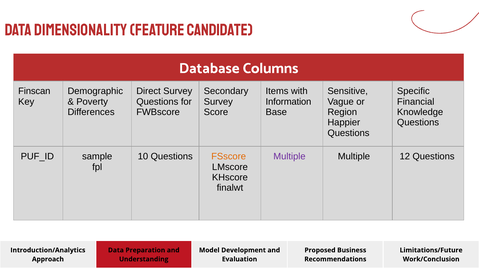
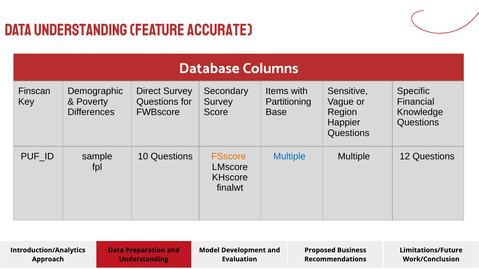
Data Dimensionality: Dimensionality -> Understanding
candidate: candidate -> accurate
Information: Information -> Partitioning
Multiple at (289, 157) colour: purple -> blue
